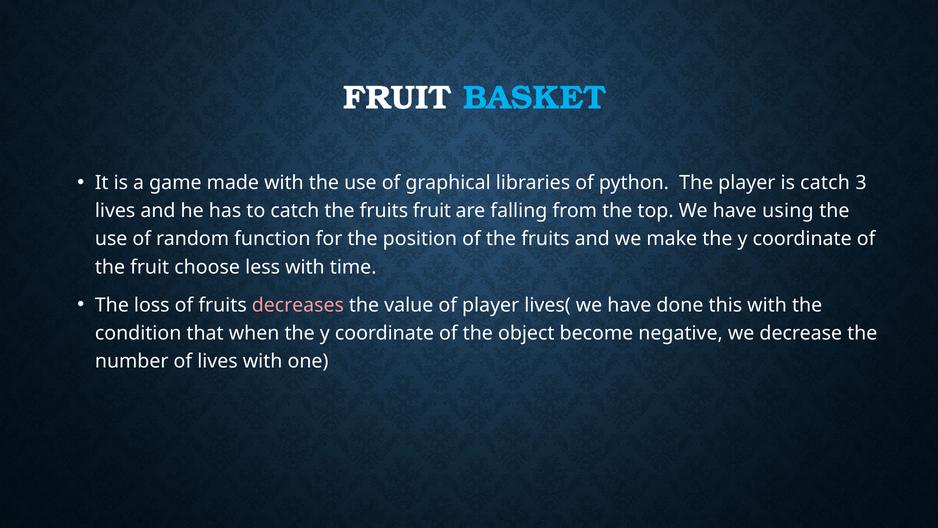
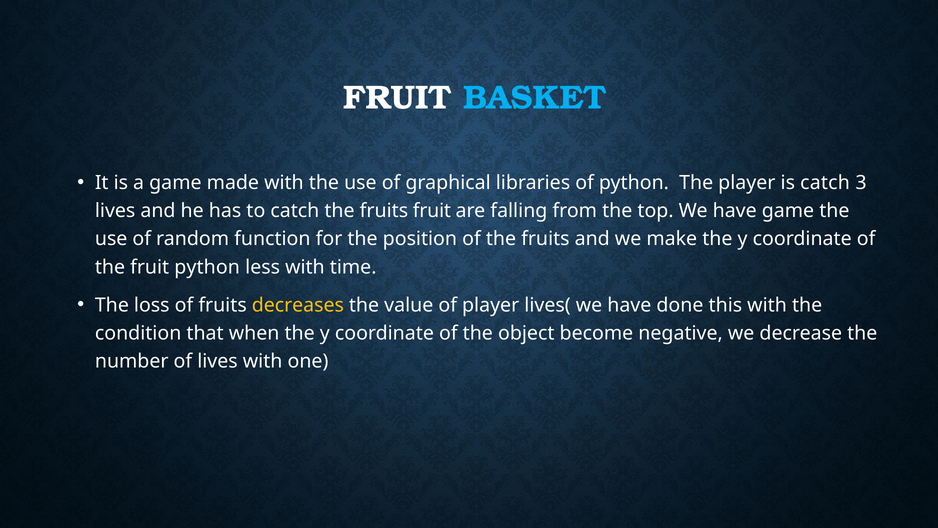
have using: using -> game
fruit choose: choose -> python
decreases colour: pink -> yellow
